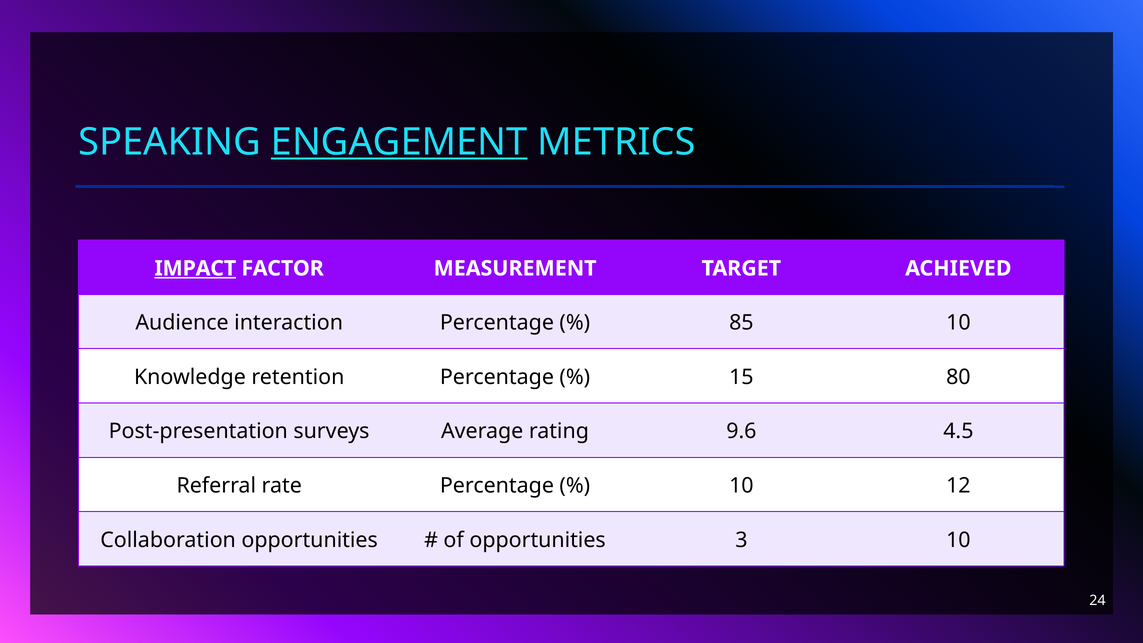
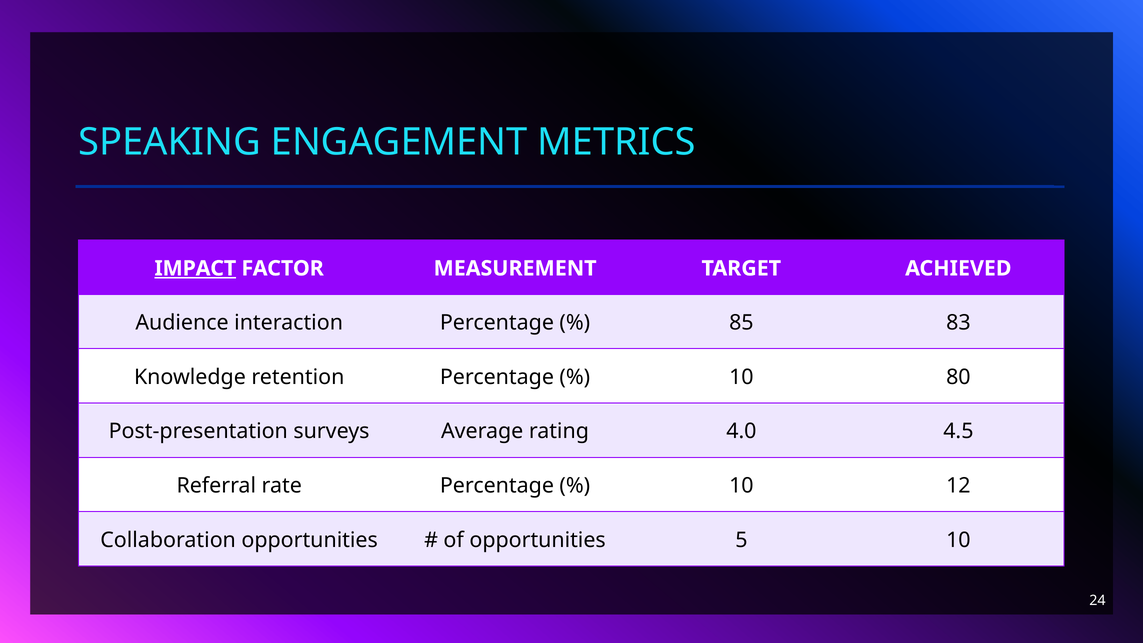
ENGAGEMENT underline: present -> none
85 10: 10 -> 83
15 at (741, 377): 15 -> 10
9.6: 9.6 -> 4.0
3: 3 -> 5
